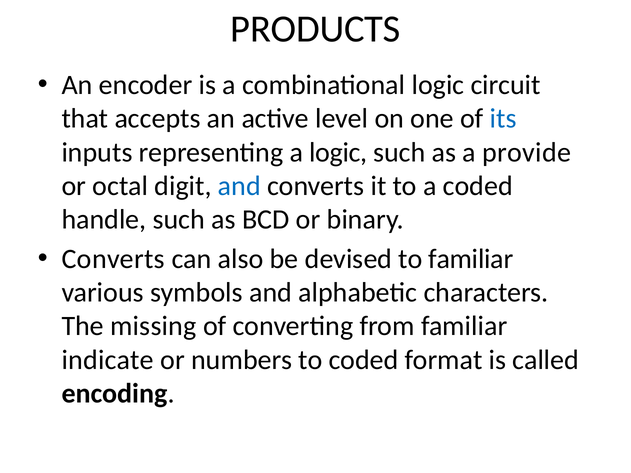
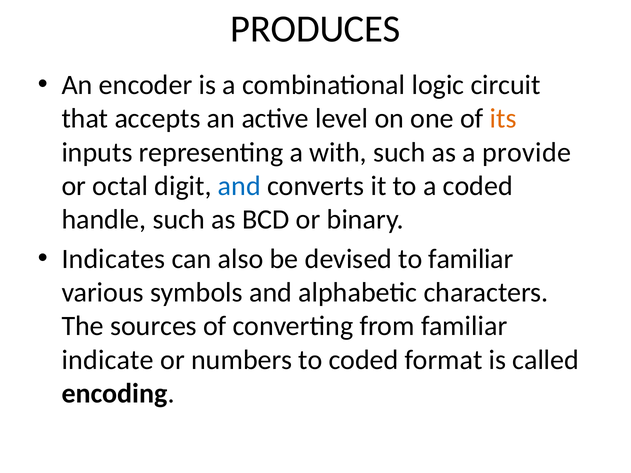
PRODUCTS: PRODUCTS -> PRODUCES
its colour: blue -> orange
a logic: logic -> with
Converts at (113, 259): Converts -> Indicates
missing: missing -> sources
